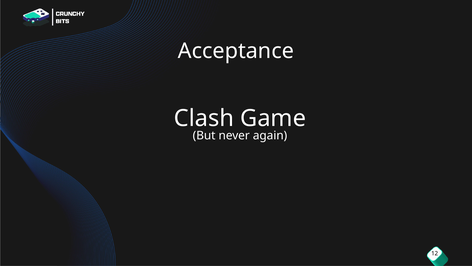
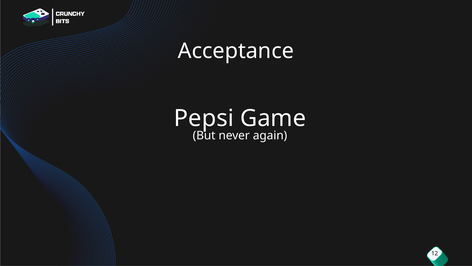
Clash: Clash -> Pepsi
